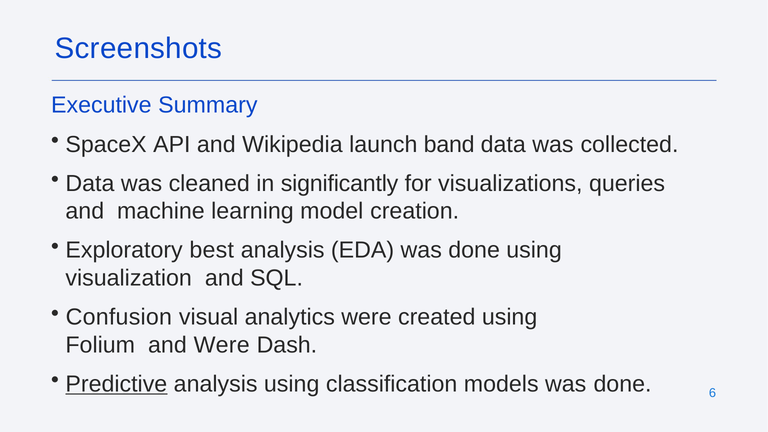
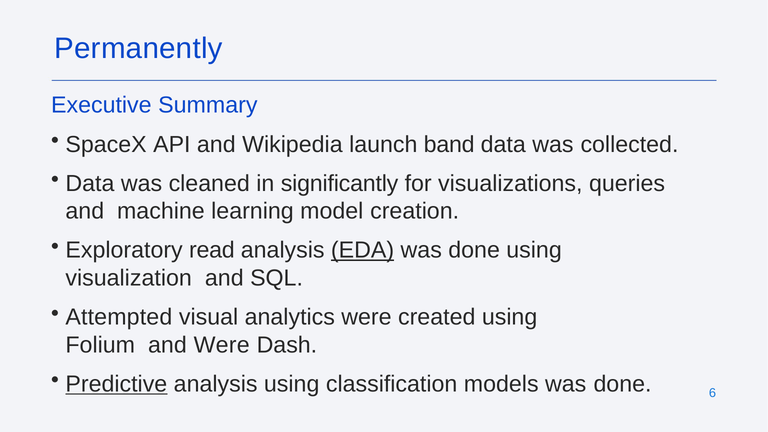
Screenshots: Screenshots -> Permanently
best: best -> read
EDA underline: none -> present
Confusion: Confusion -> Attempted
